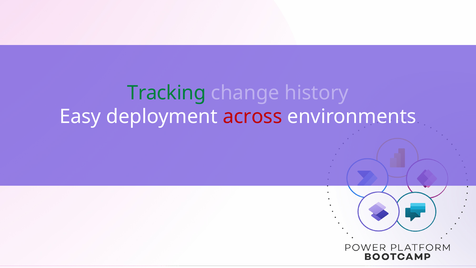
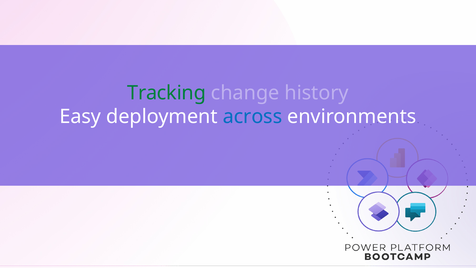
across colour: red -> blue
